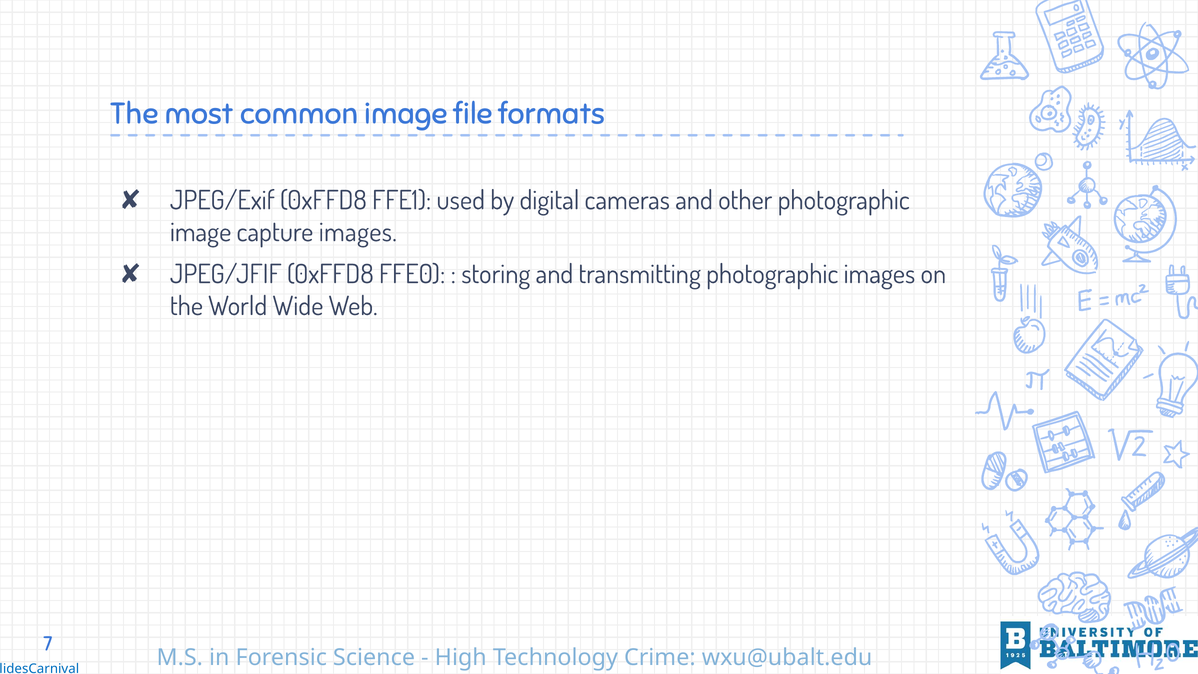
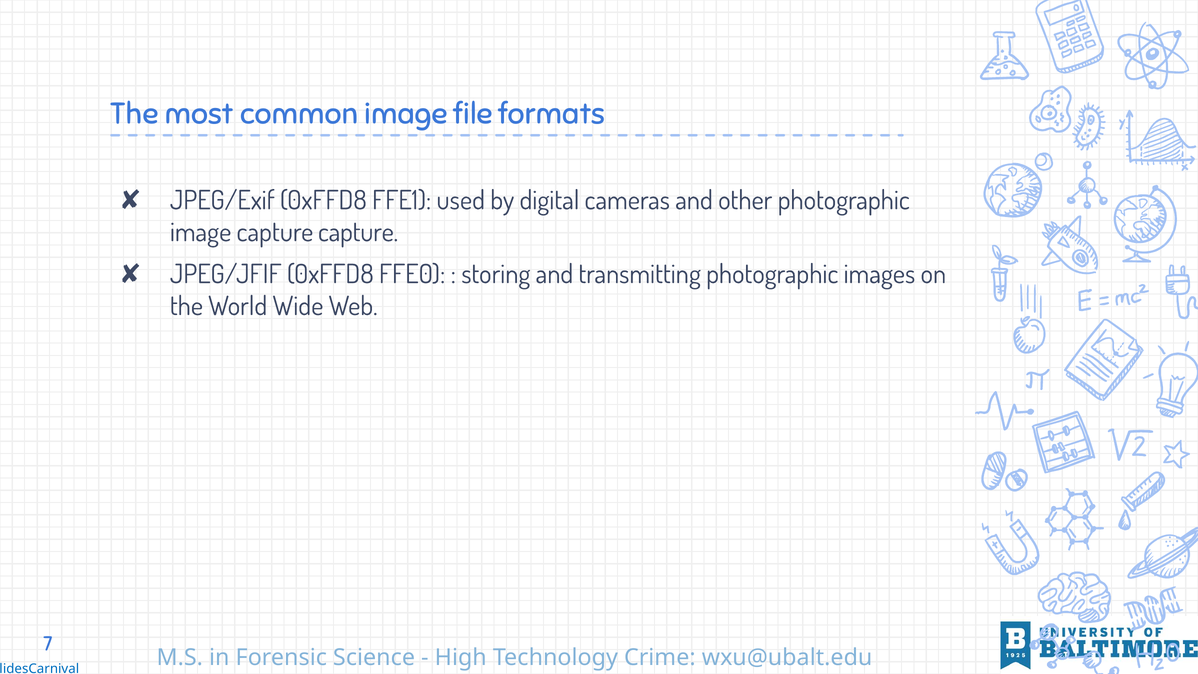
capture images: images -> capture
